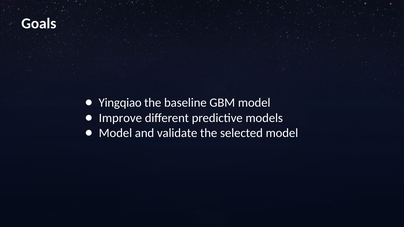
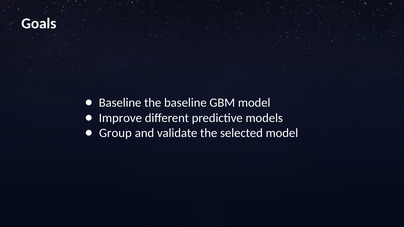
Yingqiao at (120, 103): Yingqiao -> Baseline
Model at (115, 133): Model -> Group
